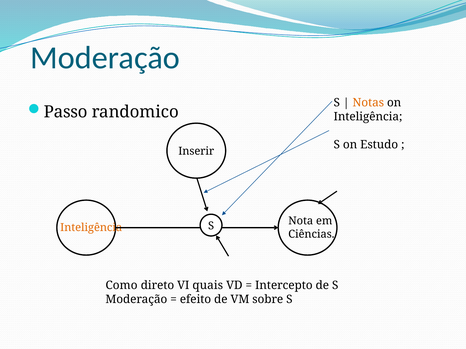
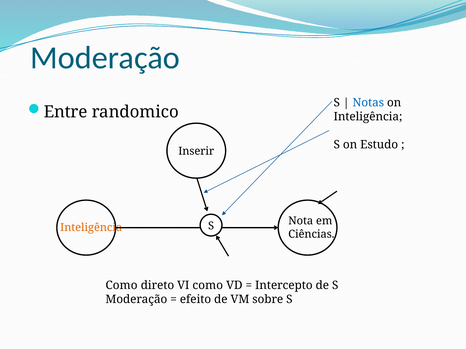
Notas colour: orange -> blue
Passo: Passo -> Entre
VI quais: quais -> como
